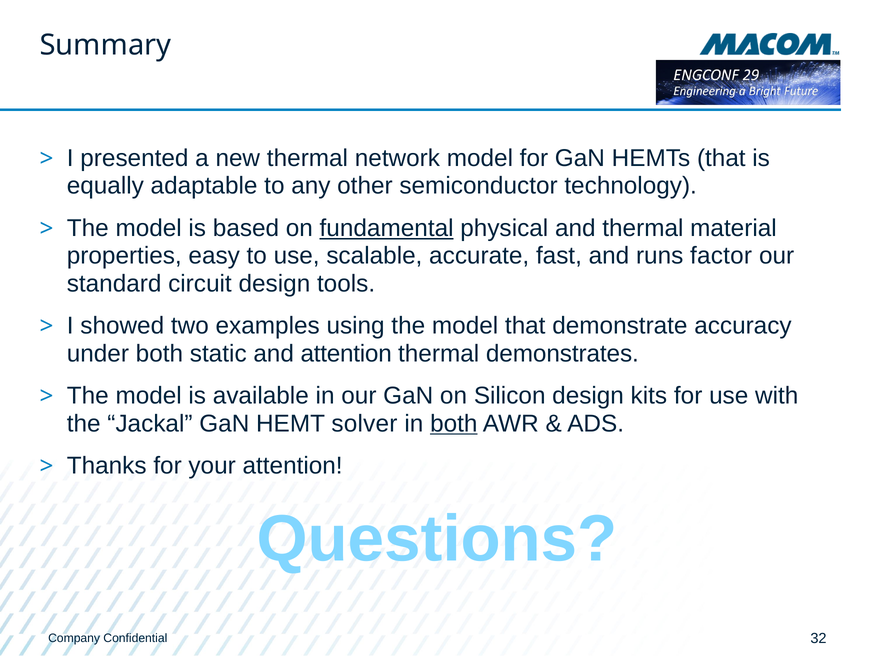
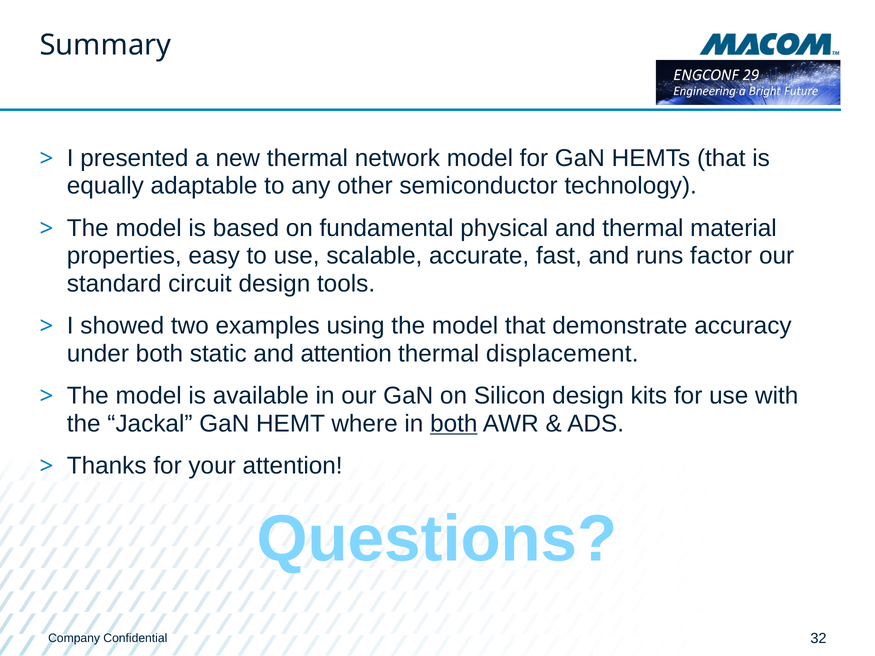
fundamental underline: present -> none
demonstrates: demonstrates -> displacement
solver: solver -> where
